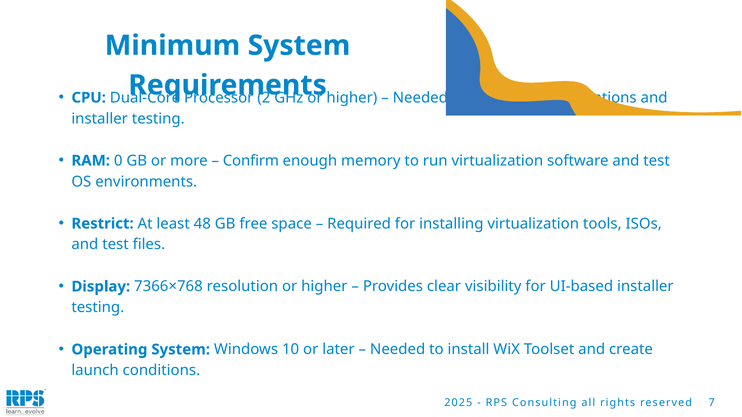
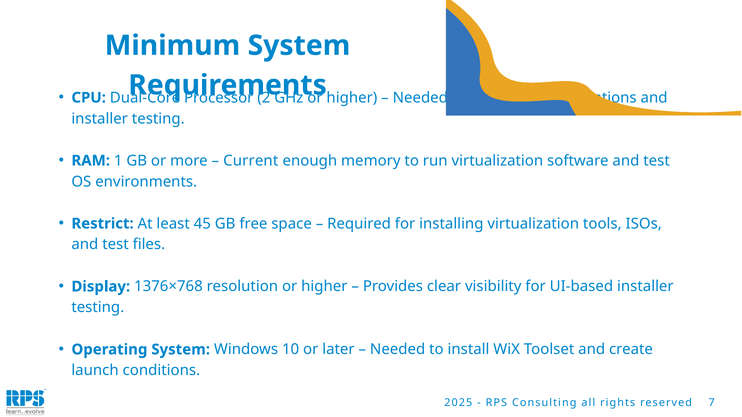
0: 0 -> 1
Confirm: Confirm -> Current
48: 48 -> 45
7366×768: 7366×768 -> 1376×768
